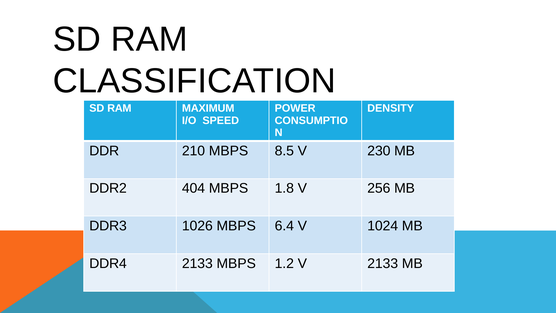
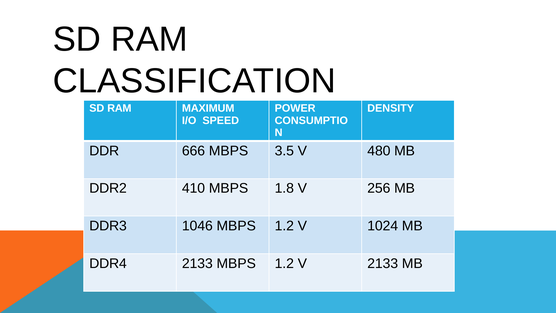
210: 210 -> 666
8.5: 8.5 -> 3.5
230: 230 -> 480
404: 404 -> 410
1026: 1026 -> 1046
6.4 at (284, 226): 6.4 -> 1.2
